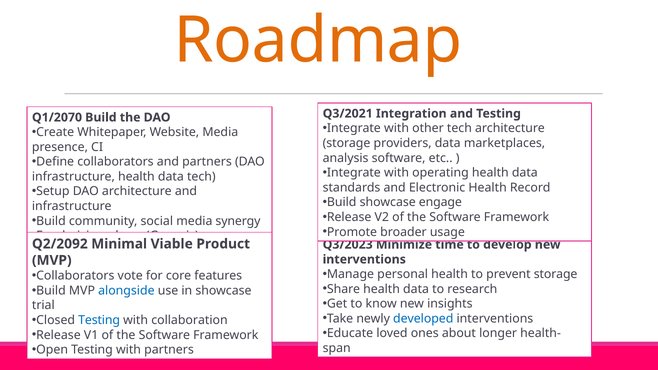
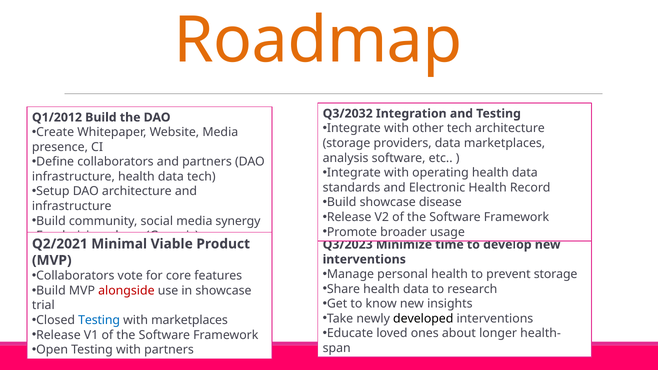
Q3/2021: Q3/2021 -> Q3/2032
Q1/2070: Q1/2070 -> Q1/2012
engage: engage -> disease
Q2/2092: Q2/2092 -> Q2/2021
alongside colour: blue -> red
developed colour: blue -> black
with collaboration: collaboration -> marketplaces
